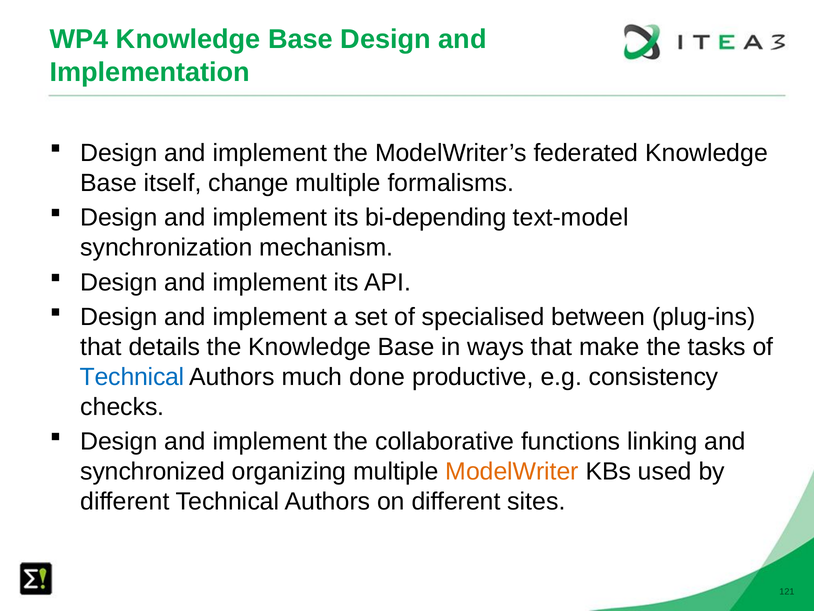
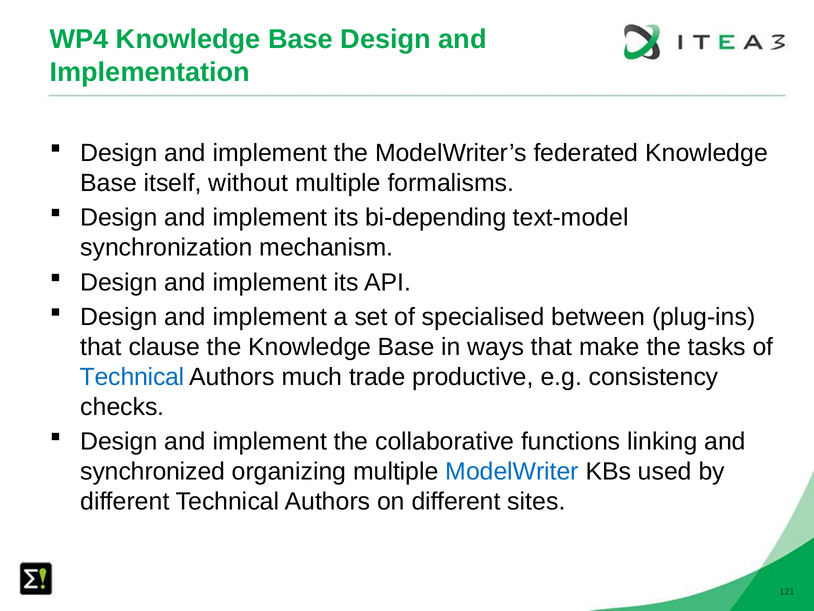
change: change -> without
details: details -> clause
done: done -> trade
ModelWriter colour: orange -> blue
